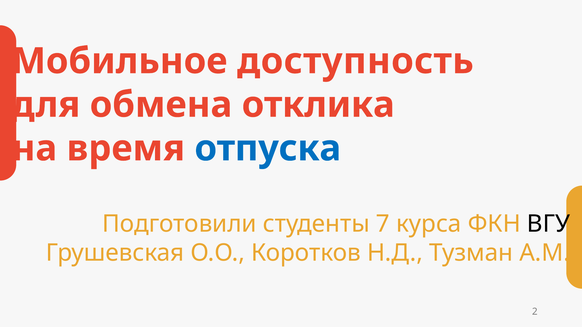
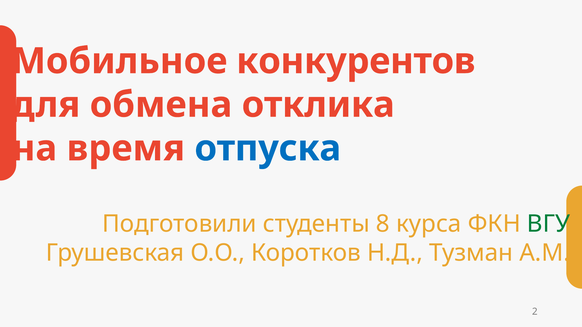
доступность: доступность -> конкурентов
7: 7 -> 8
ВГУ colour: black -> green
